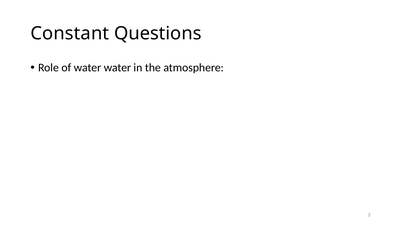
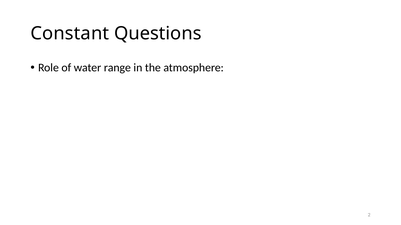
water water: water -> range
